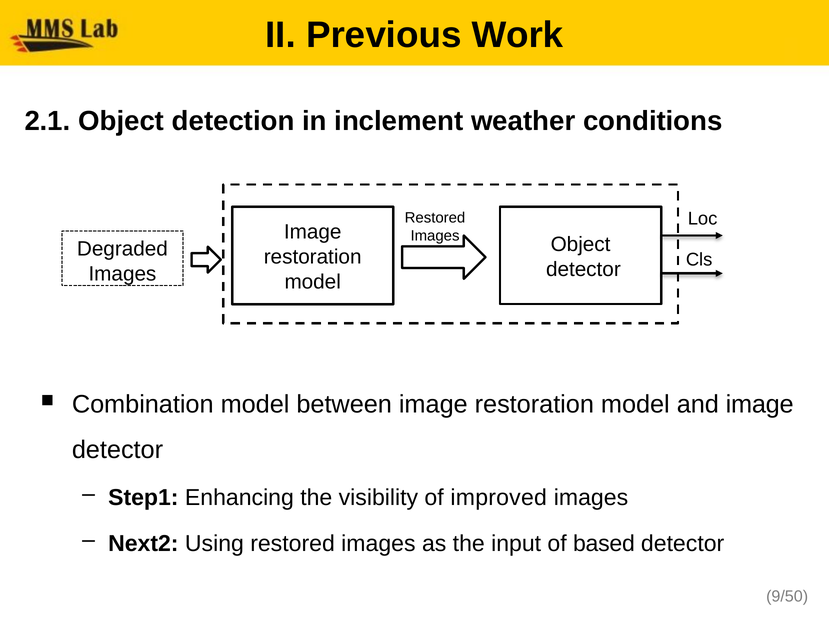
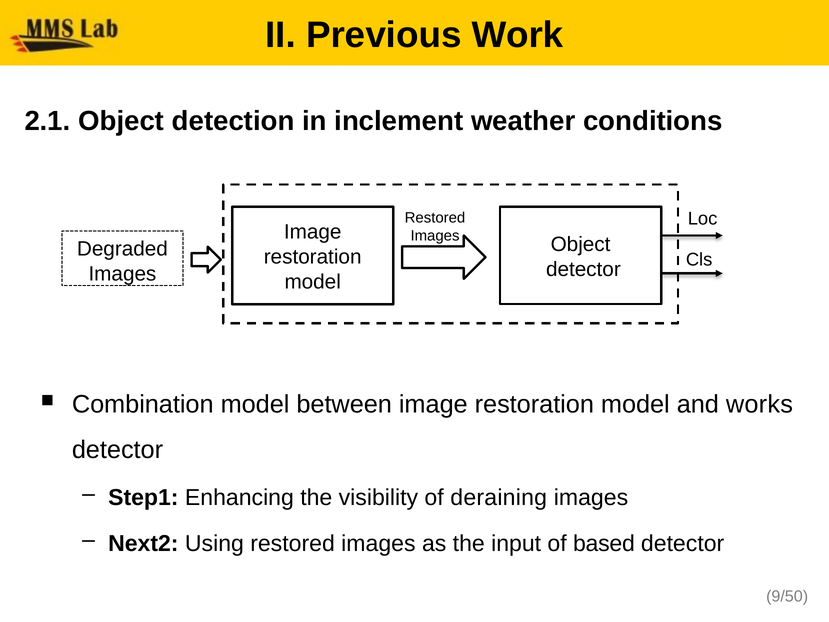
and image: image -> works
improved: improved -> deraining
